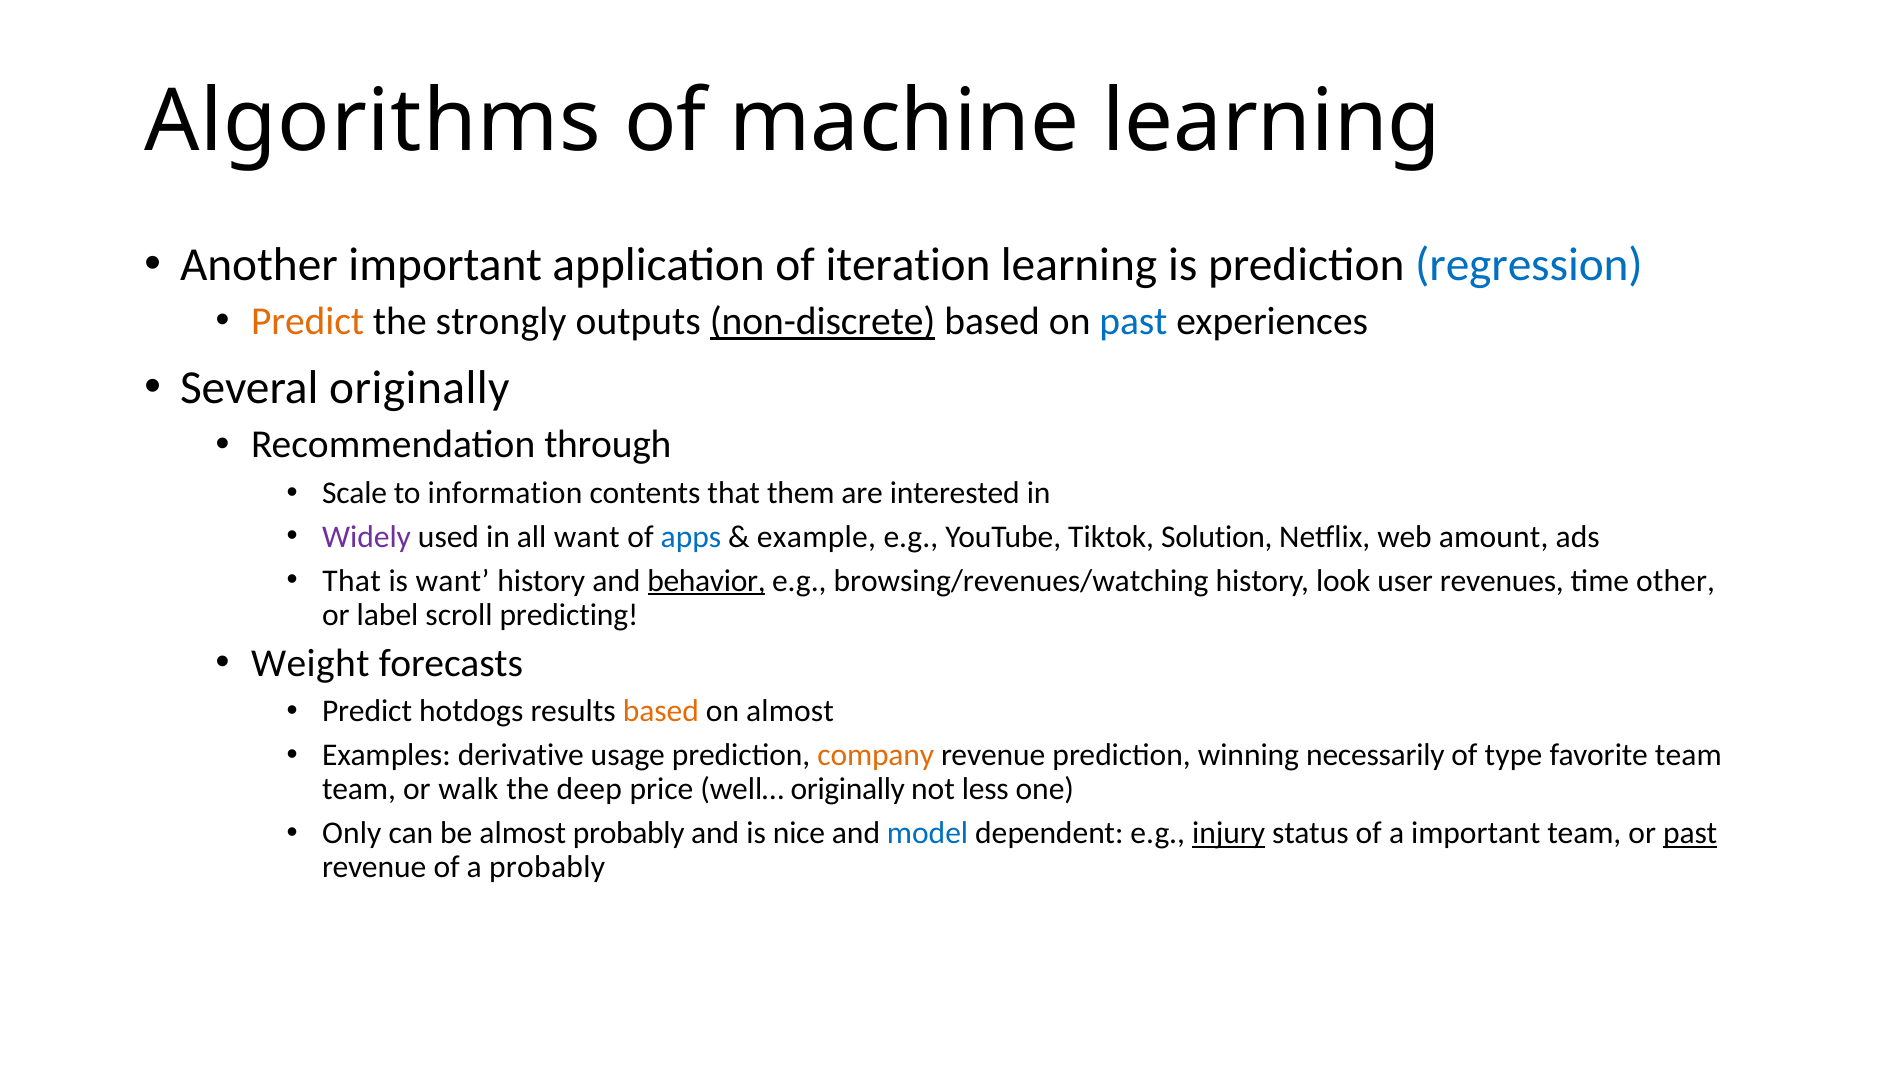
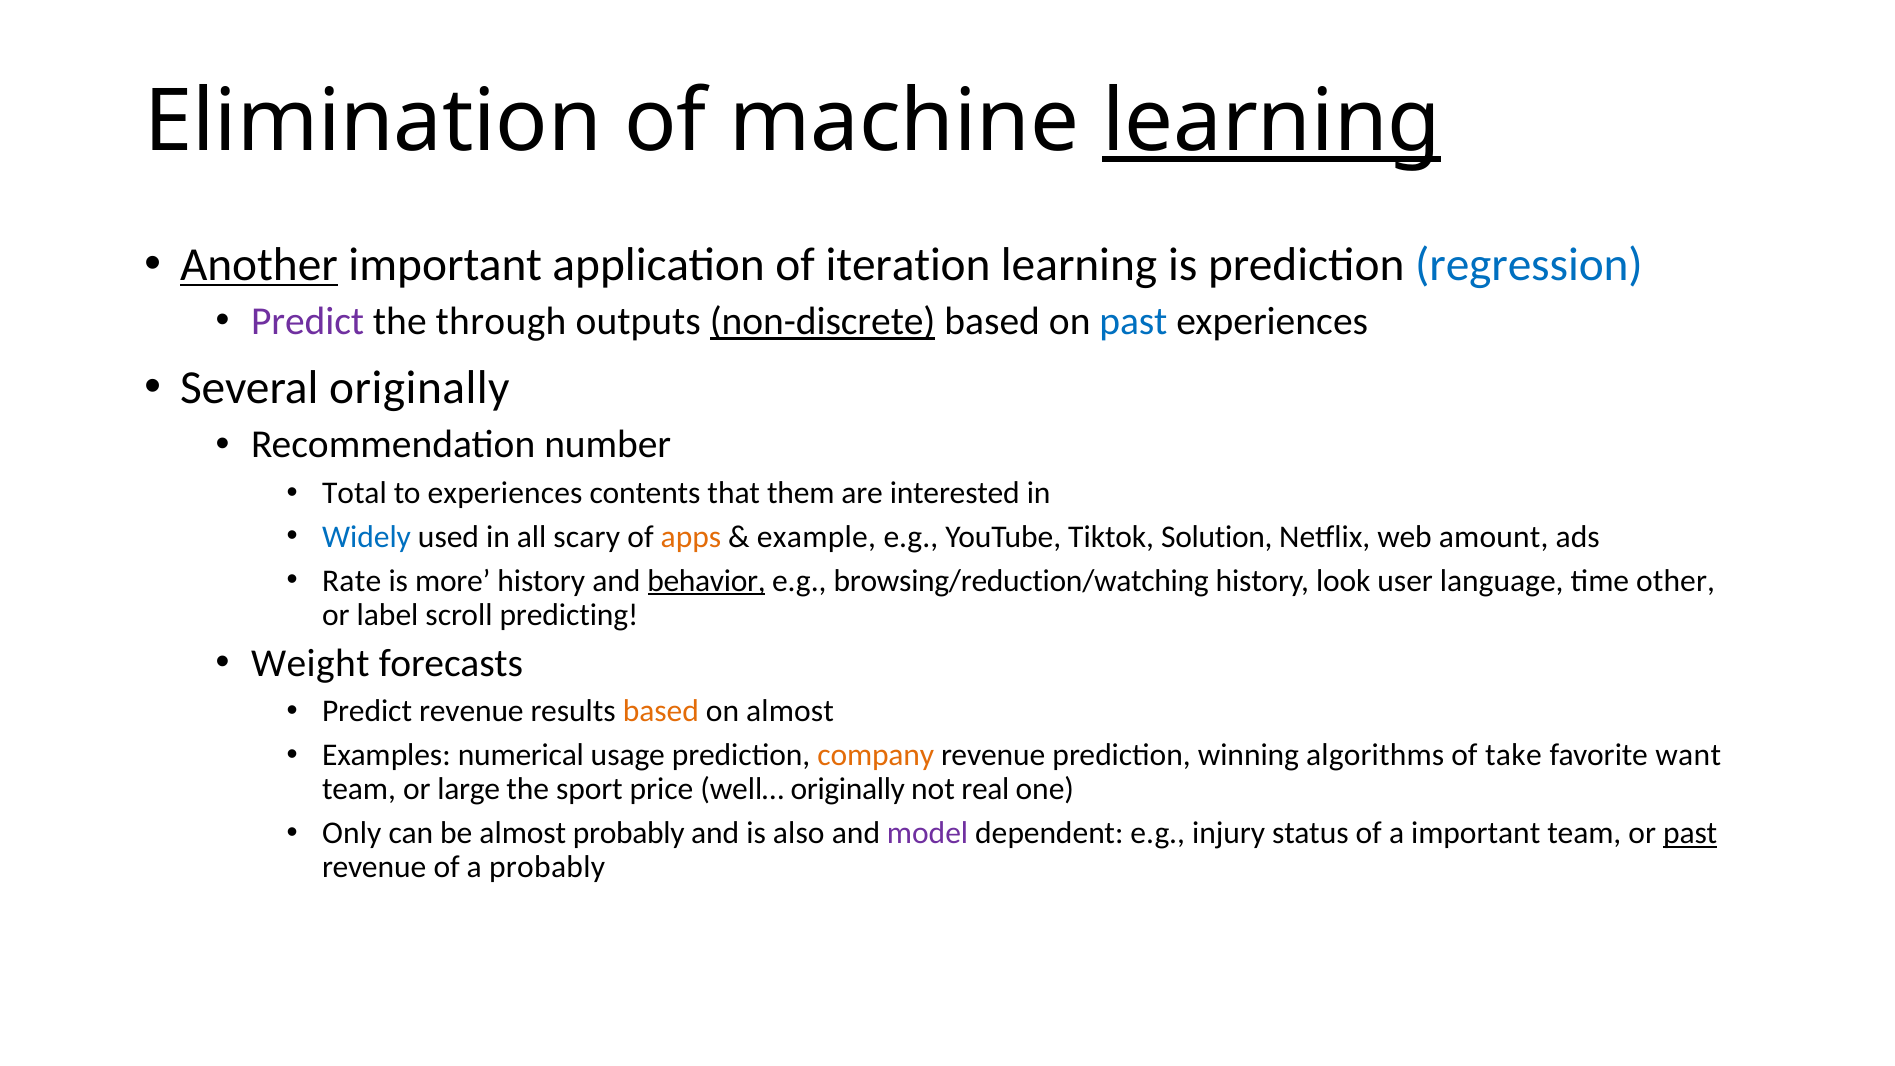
Algorithms: Algorithms -> Elimination
learning at (1272, 122) underline: none -> present
Another underline: none -> present
Predict at (308, 321) colour: orange -> purple
strongly: strongly -> through
through: through -> number
Scale: Scale -> Total
to information: information -> experiences
Widely colour: purple -> blue
all want: want -> scary
apps colour: blue -> orange
That at (352, 581): That -> Rate
is want: want -> more
browsing/revenues/watching: browsing/revenues/watching -> browsing/reduction/watching
revenues: revenues -> language
Predict hotdogs: hotdogs -> revenue
derivative: derivative -> numerical
necessarily: necessarily -> algorithms
type: type -> take
favorite team: team -> want
walk: walk -> large
deep: deep -> sport
less: less -> real
nice: nice -> also
model colour: blue -> purple
injury underline: present -> none
